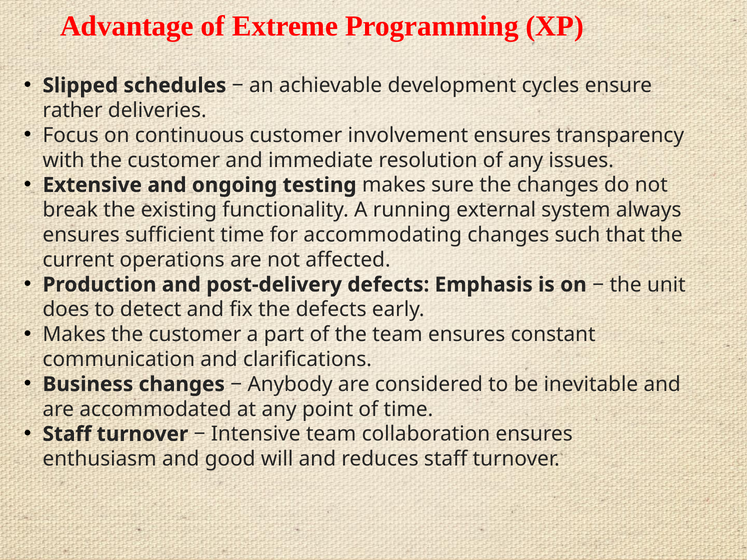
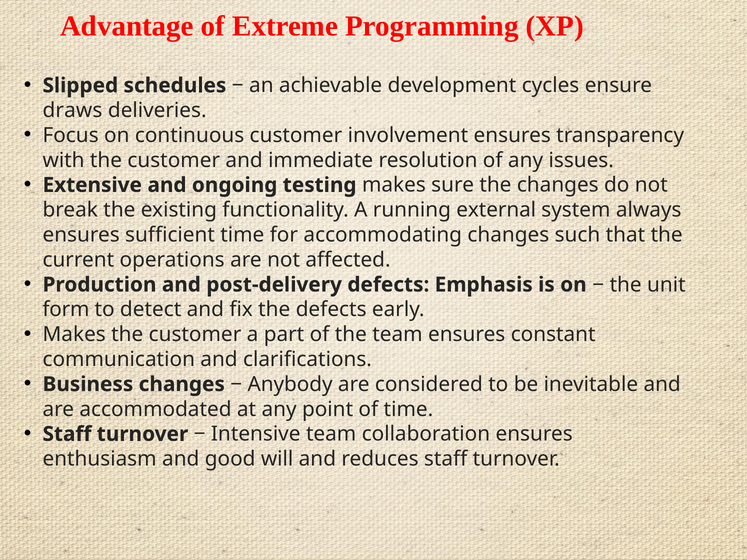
rather: rather -> draws
does: does -> form
